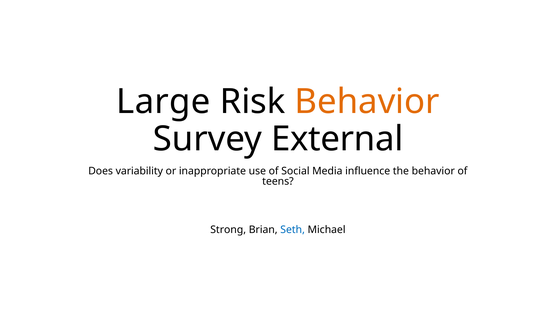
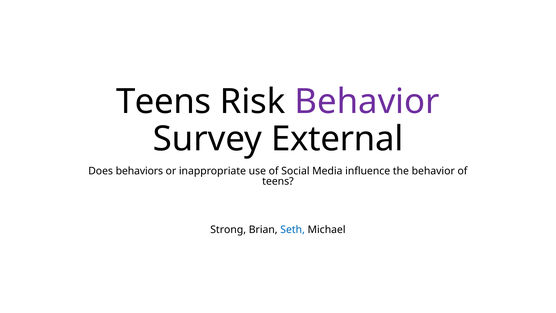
Large at (163, 101): Large -> Teens
Behavior at (367, 101) colour: orange -> purple
variability: variability -> behaviors
